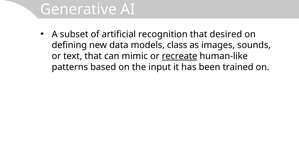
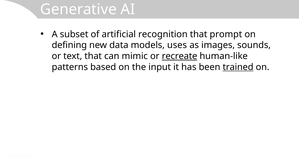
desired: desired -> prompt
class: class -> uses
trained underline: none -> present
